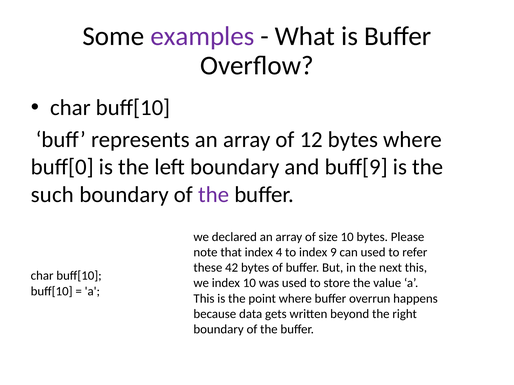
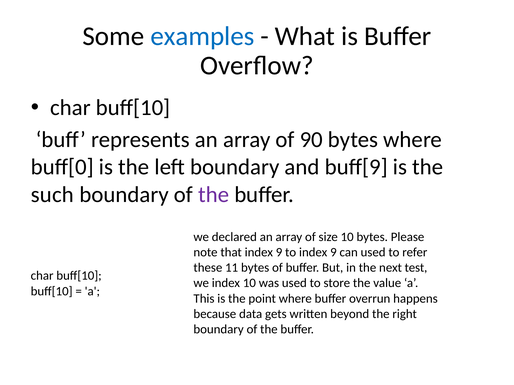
examples colour: purple -> blue
12: 12 -> 90
that index 4: 4 -> 9
42: 42 -> 11
next this: this -> test
